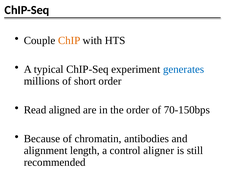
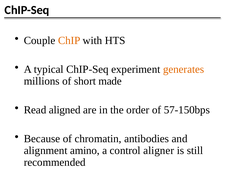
generates colour: blue -> orange
short order: order -> made
70-150bps: 70-150bps -> 57-150bps
length: length -> amino
